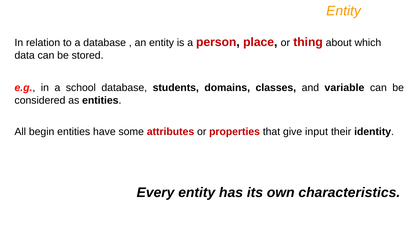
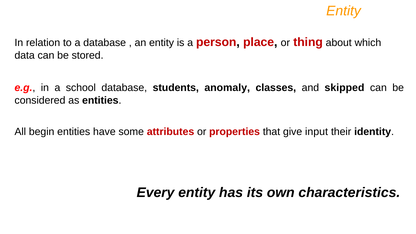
domains: domains -> anomaly
variable: variable -> skipped
